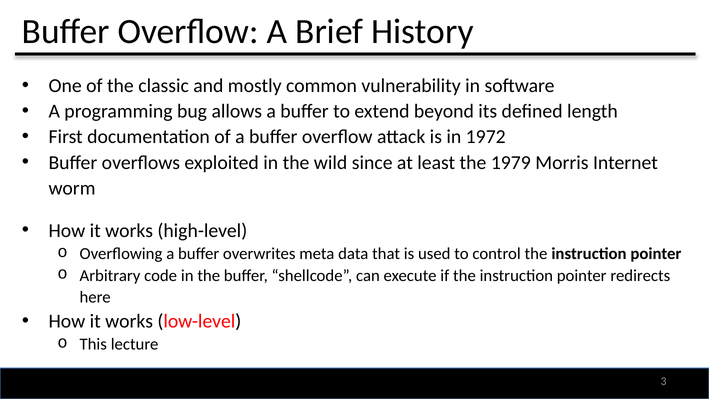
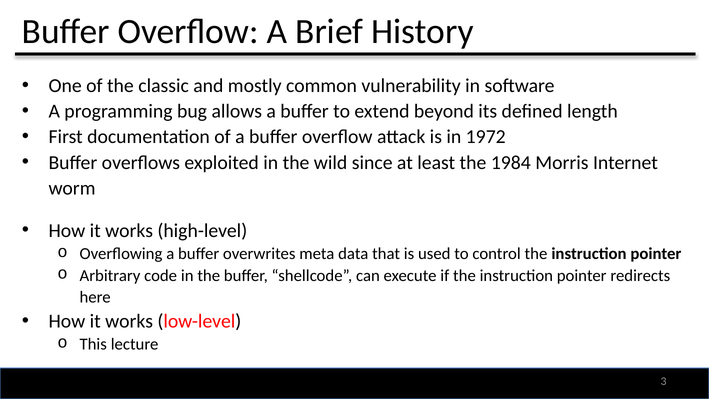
1979: 1979 -> 1984
